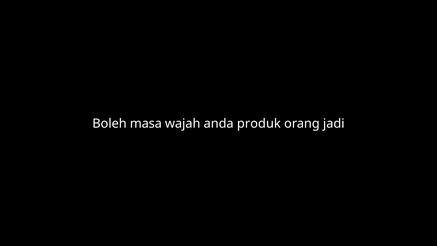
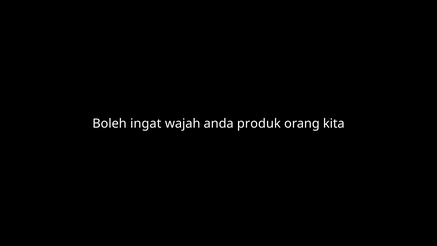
masa: masa -> ingat
jadi: jadi -> kita
